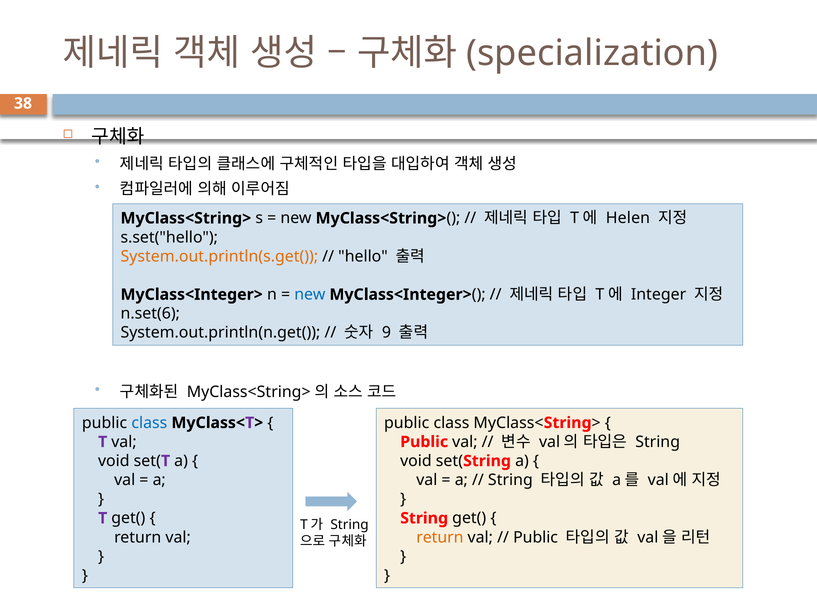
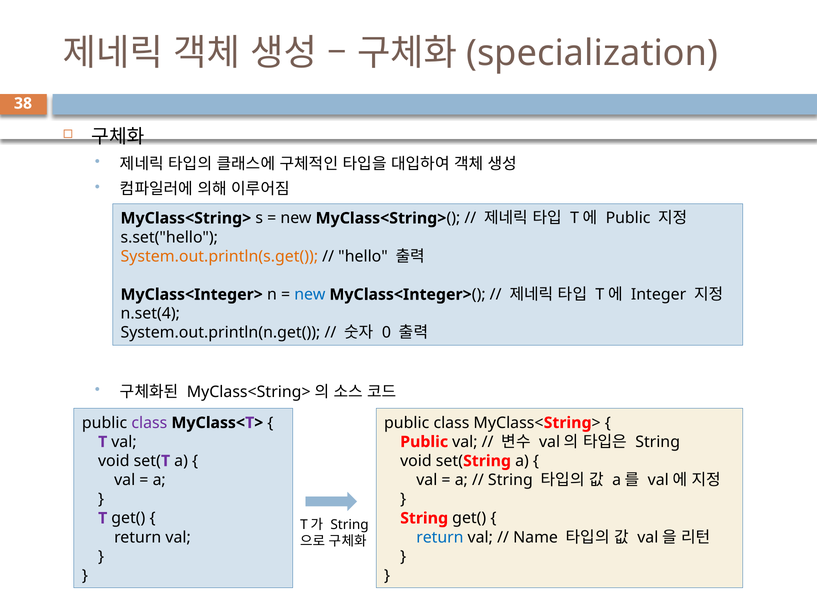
Helen at (628, 218): Helen -> Public
n.set(6: n.set(6 -> n.set(4
9: 9 -> 0
class at (149, 423) colour: blue -> purple
return at (440, 537) colour: orange -> blue
Public at (536, 537): Public -> Name
